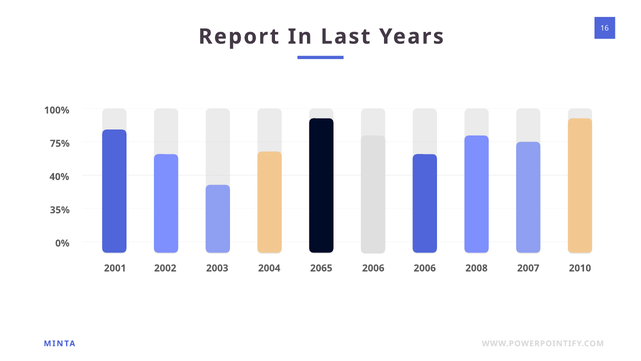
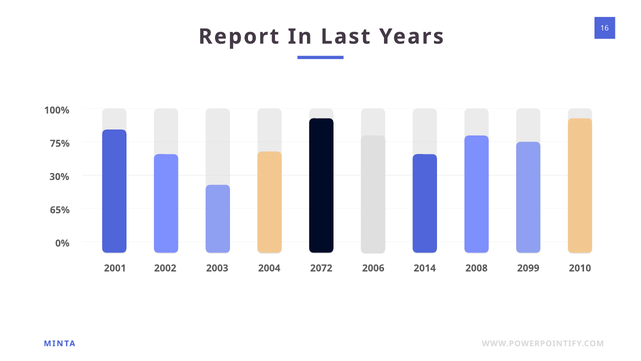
40%: 40% -> 30%
35%: 35% -> 65%
2065: 2065 -> 2072
2006 at (425, 268): 2006 -> 2014
2007: 2007 -> 2099
